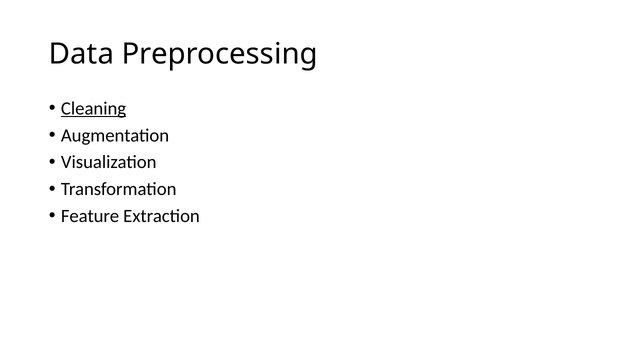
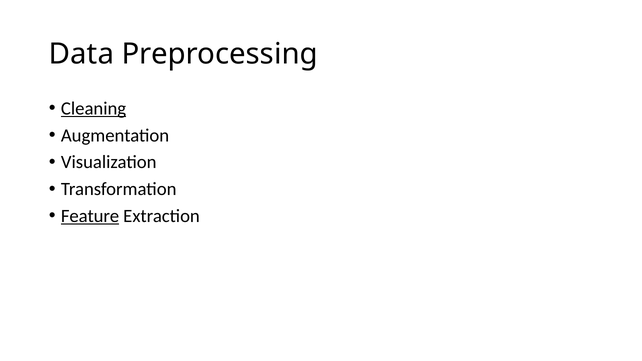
Feature underline: none -> present
